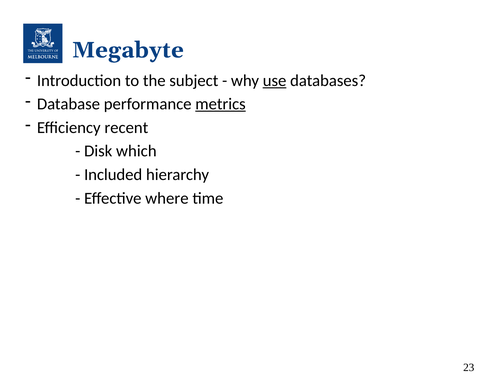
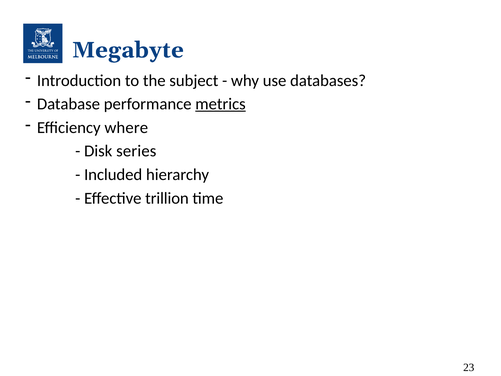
use underline: present -> none
recent: recent -> where
which: which -> series
where: where -> trillion
